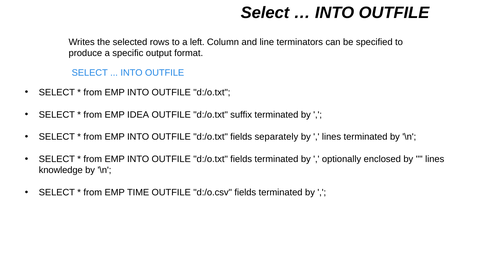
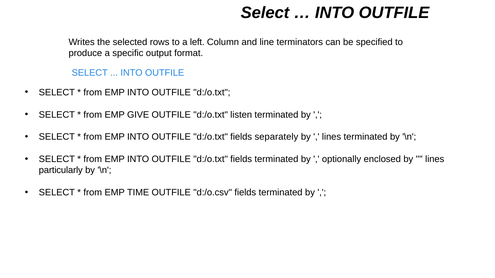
IDEA: IDEA -> GIVE
suffix: suffix -> listen
knowledge: knowledge -> particularly
